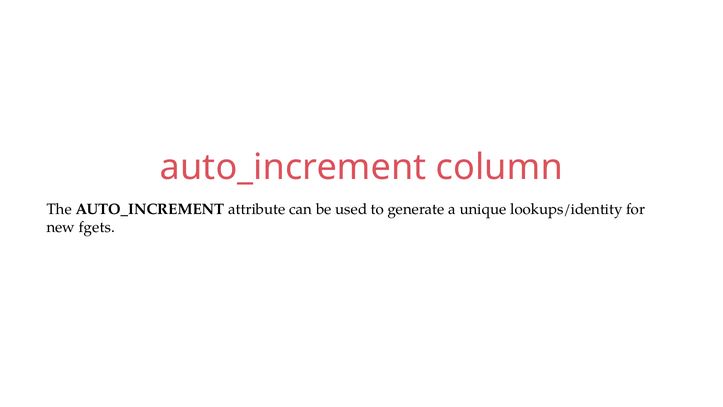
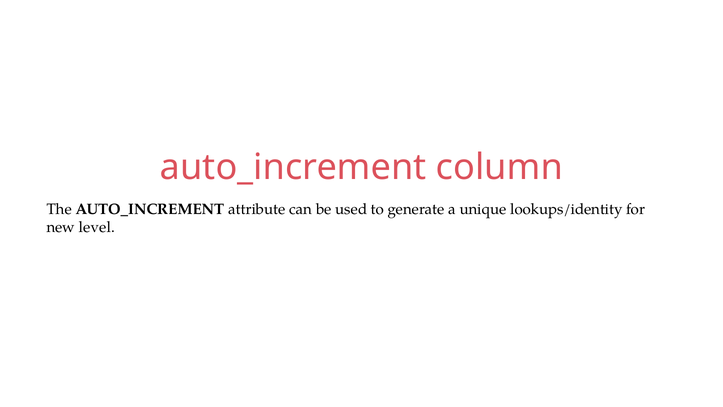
fgets: fgets -> level
